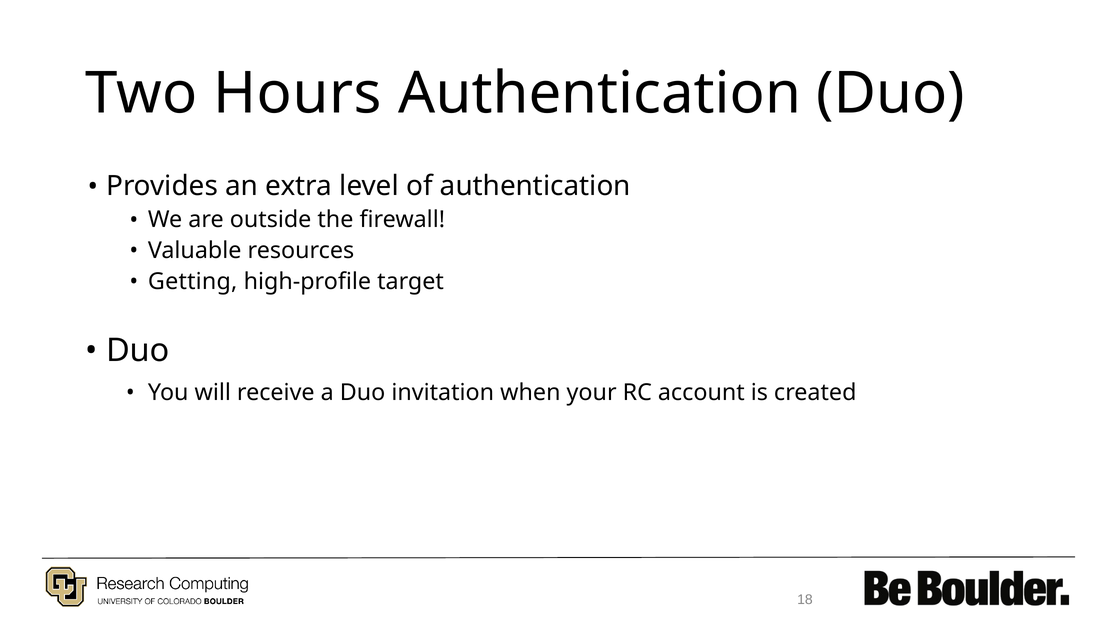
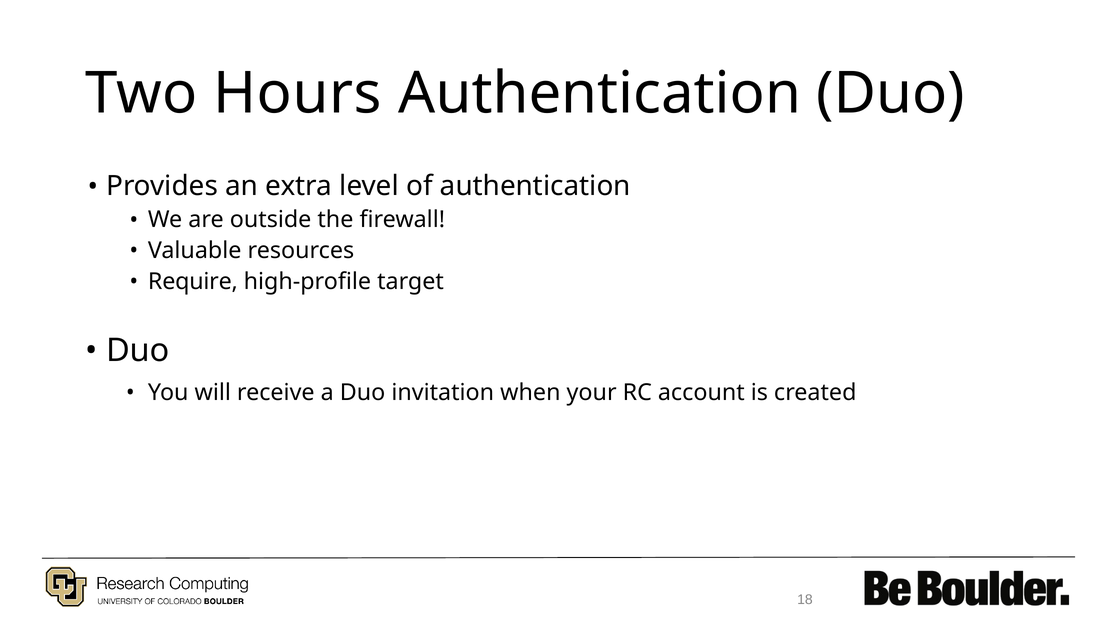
Getting: Getting -> Require
